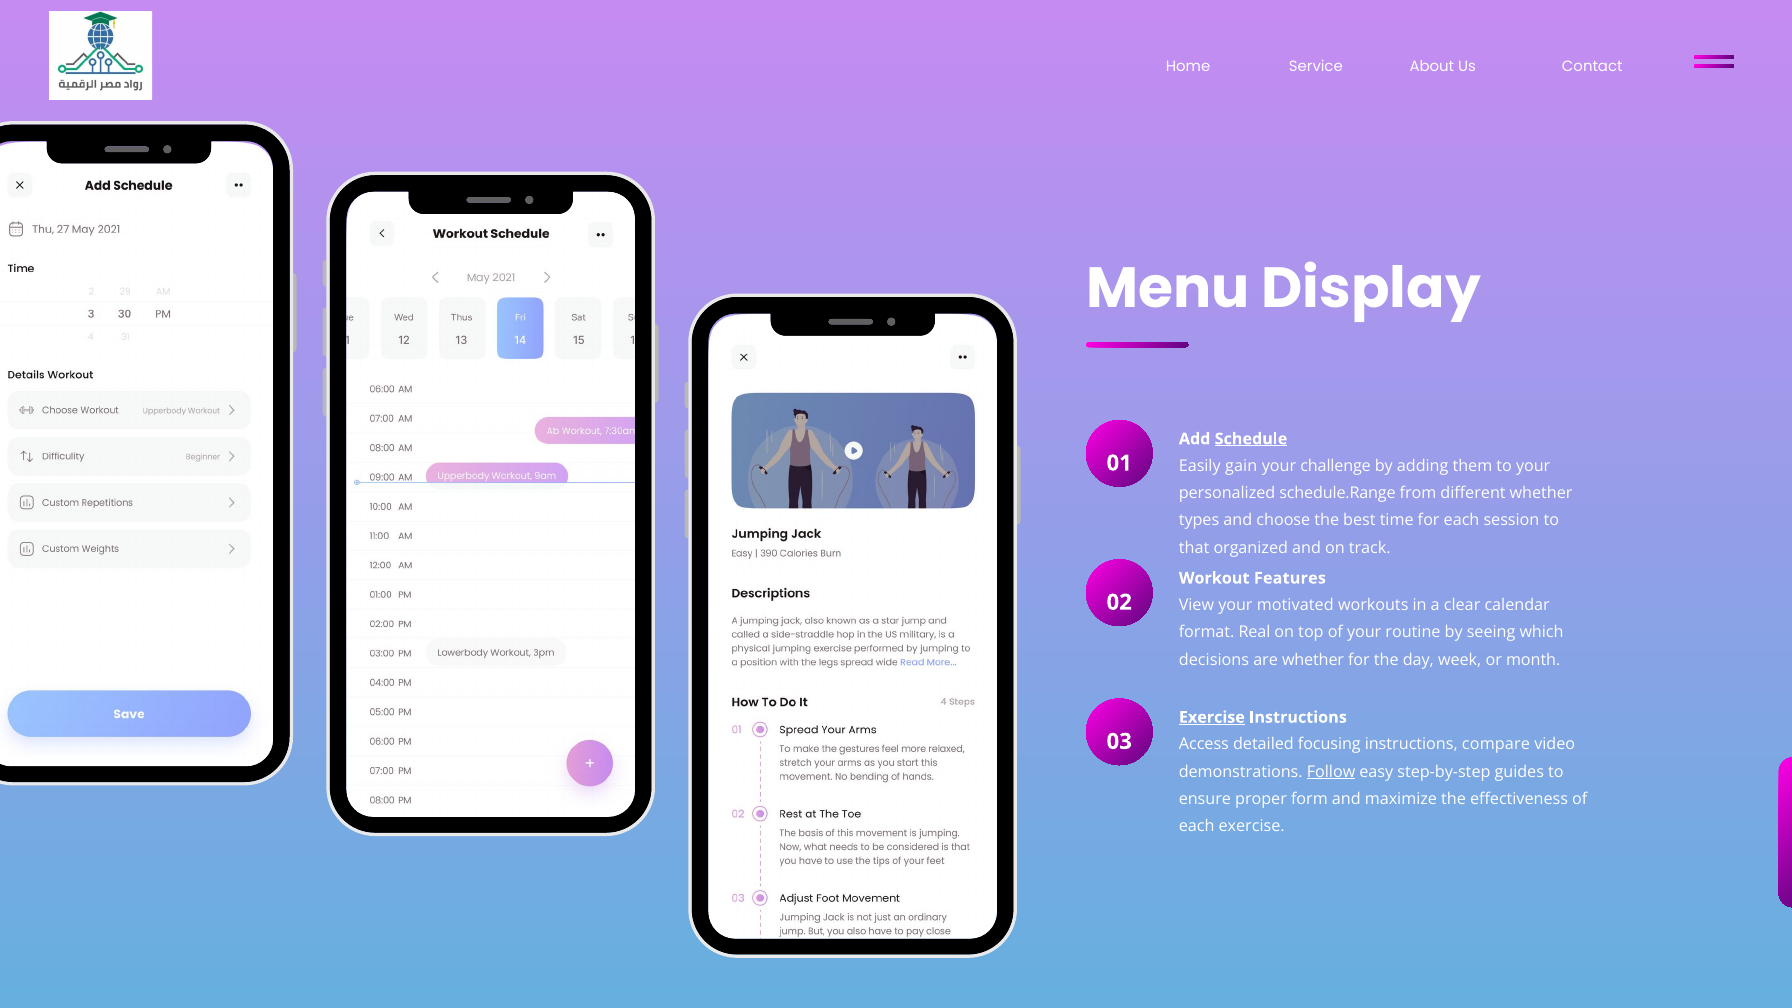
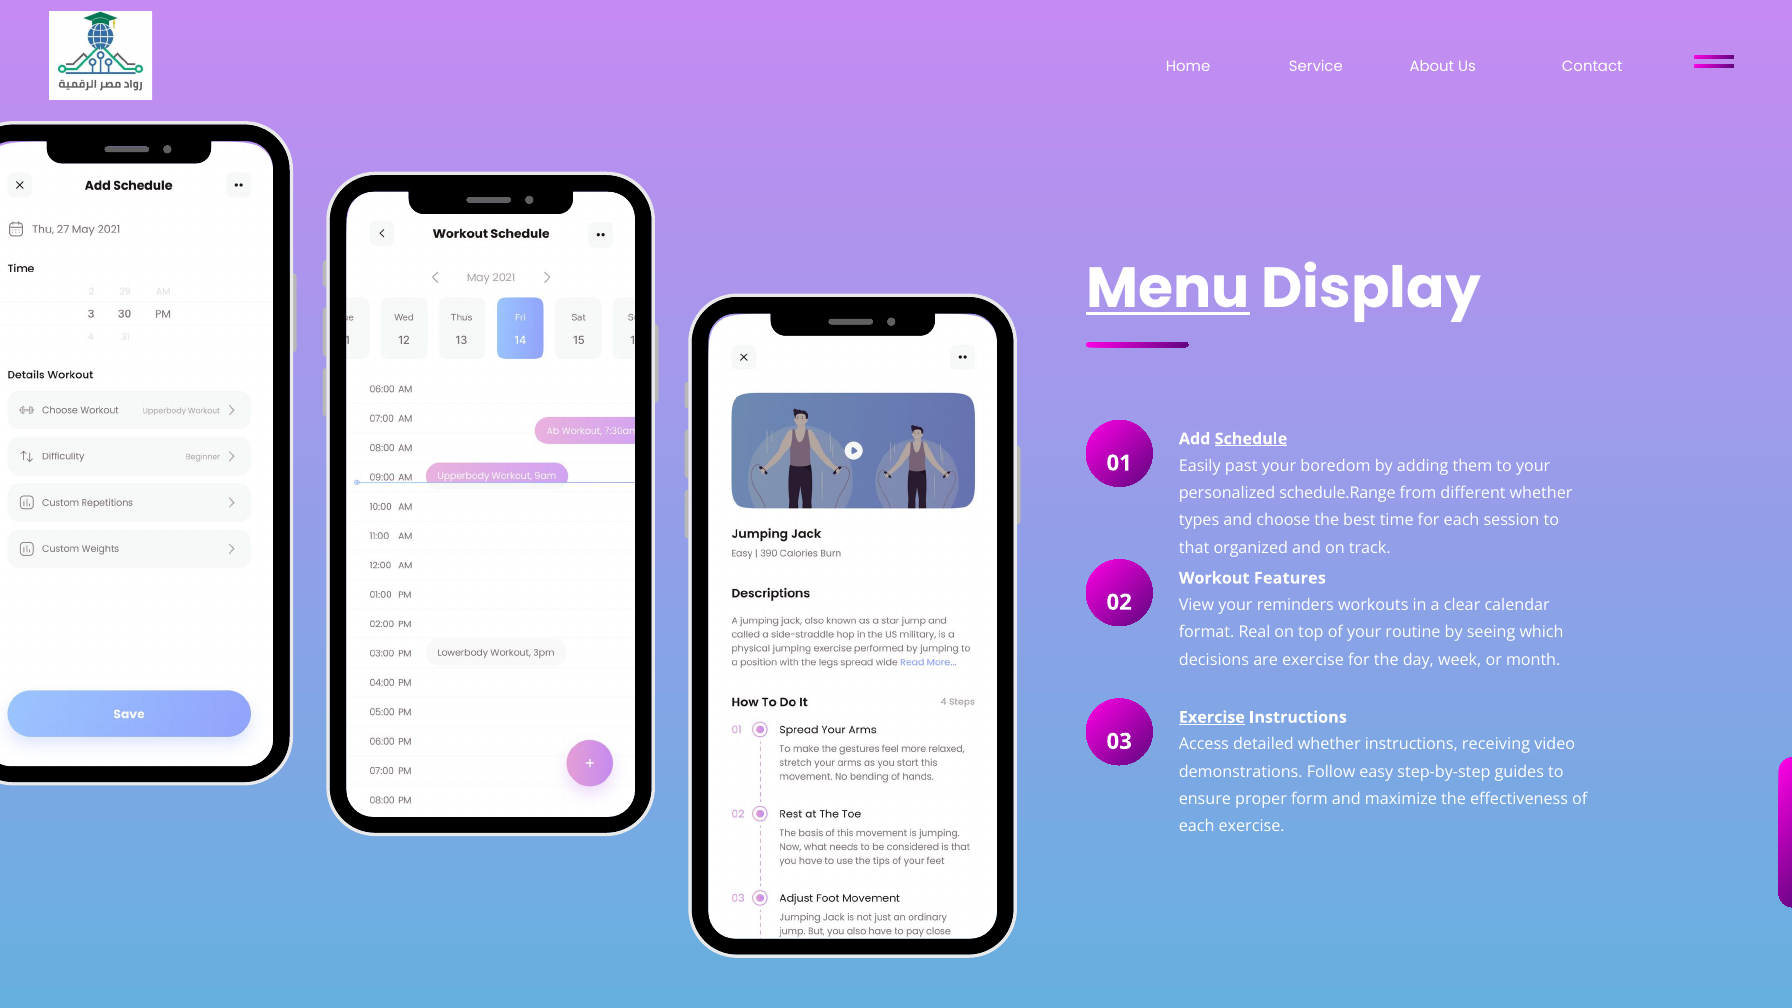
Menu underline: none -> present
gain: gain -> past
challenge: challenge -> boredom
motivated: motivated -> reminders
are whether: whether -> exercise
detailed focusing: focusing -> whether
compare: compare -> receiving
Follow underline: present -> none
